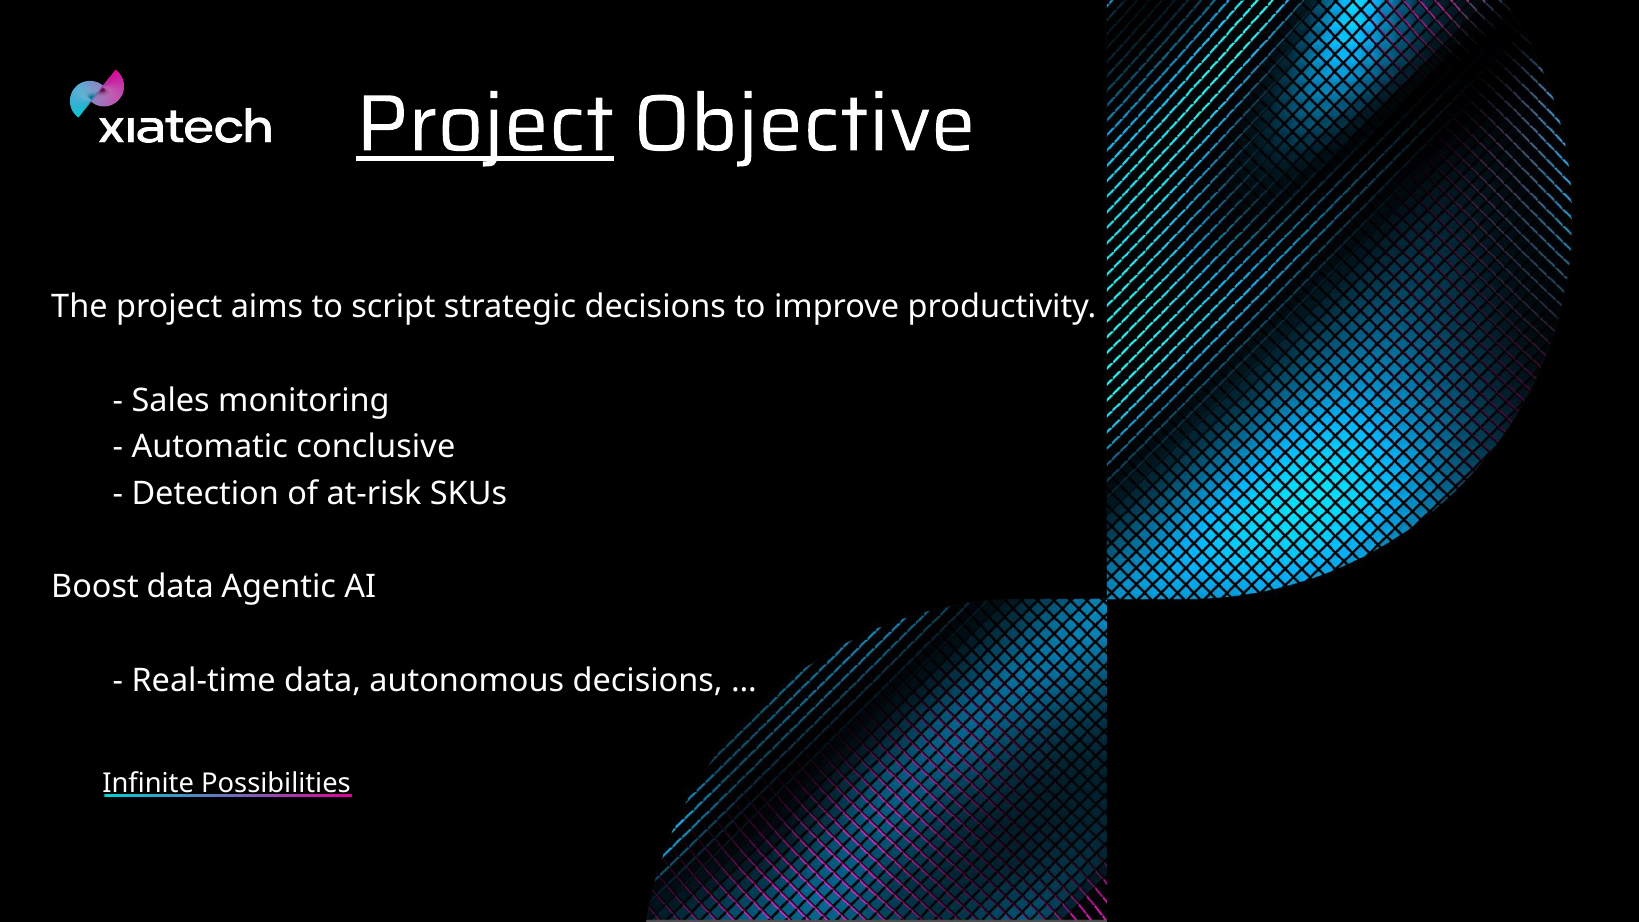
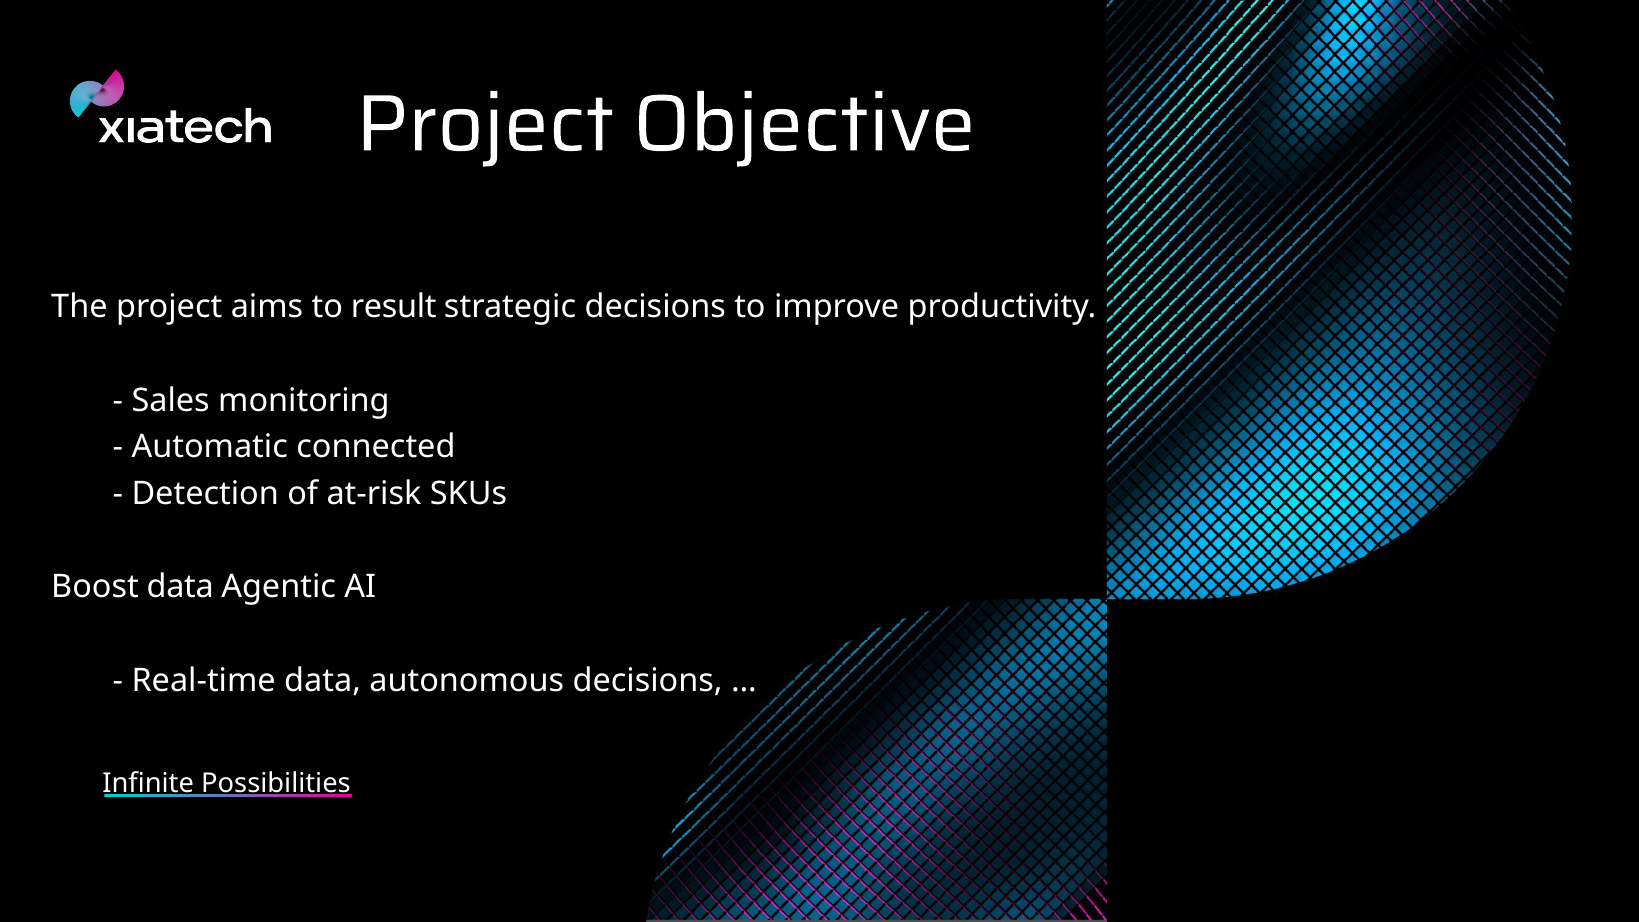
Project at (485, 124) underline: present -> none
script: script -> result
conclusive: conclusive -> connected
